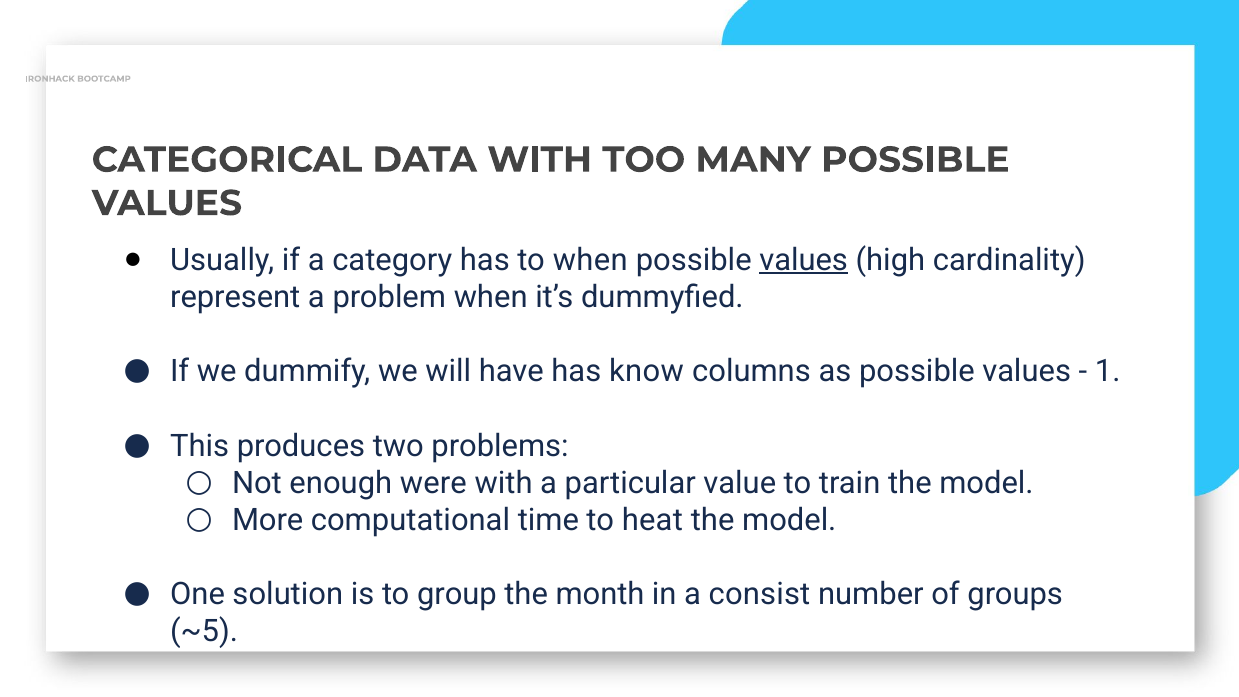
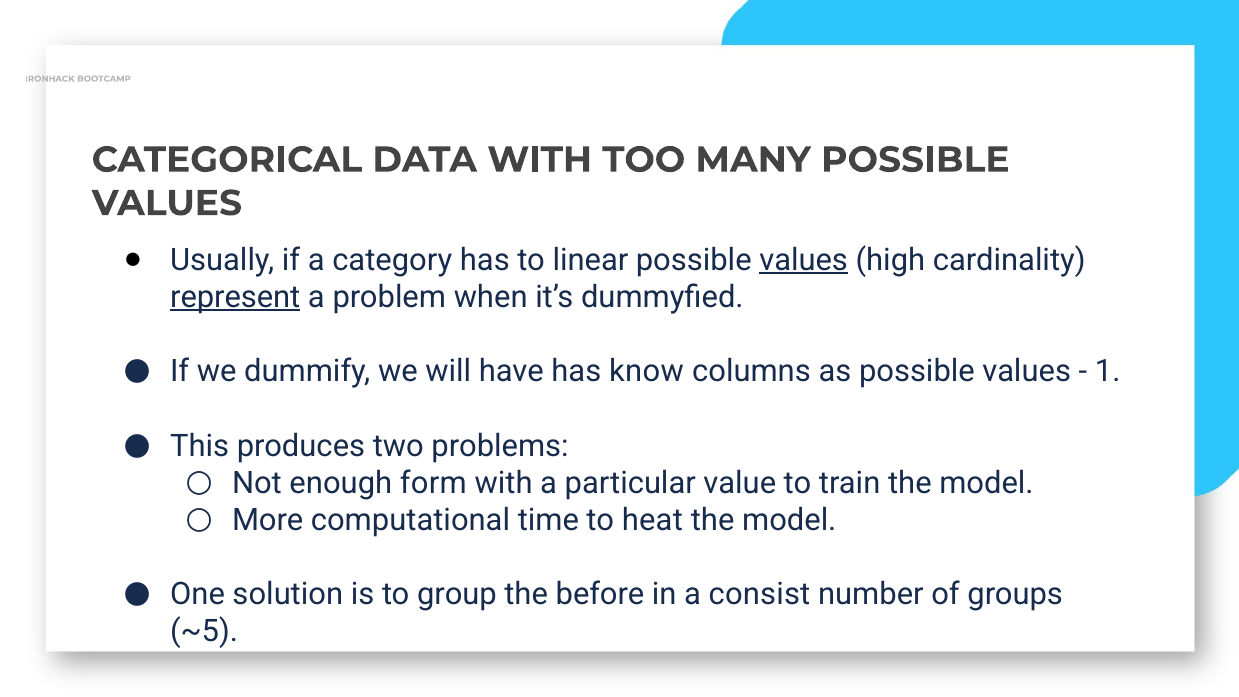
to when: when -> linear
represent underline: none -> present
were: were -> form
month: month -> before
